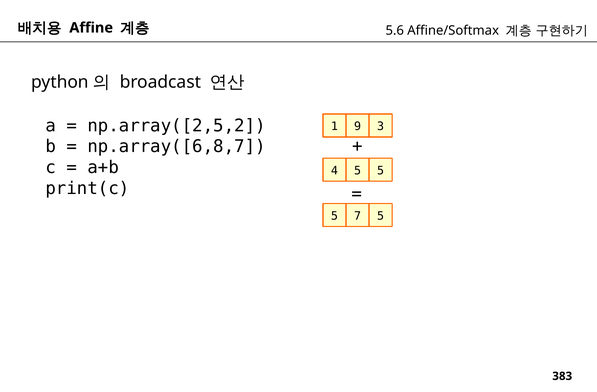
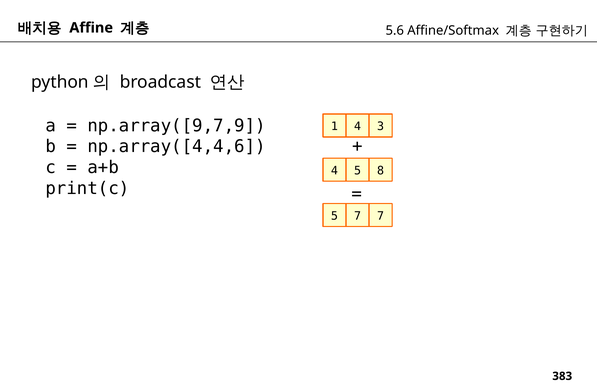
np.array([2,5,2: np.array([2,5,2 -> np.array([9,7,9
1 9: 9 -> 4
np.array([6,8,7: np.array([6,8,7 -> np.array([4,4,6
5 5: 5 -> 8
7 5: 5 -> 7
